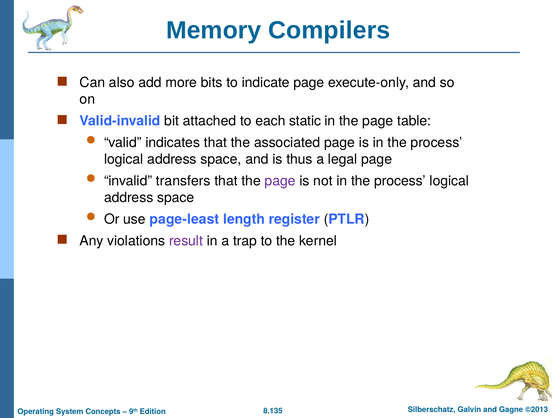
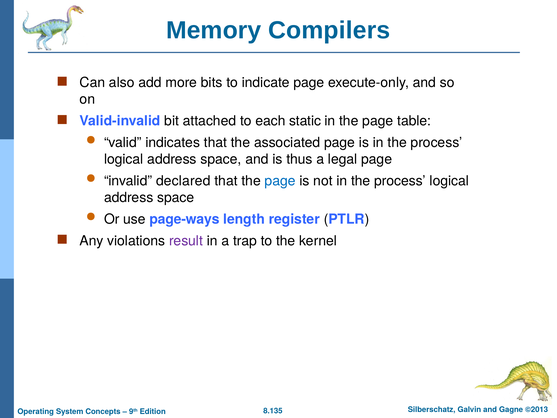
transfers: transfers -> declared
page at (280, 181) colour: purple -> blue
page-least: page-least -> page-ways
